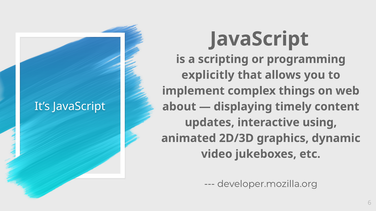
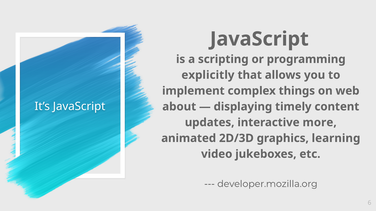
using: using -> more
dynamic: dynamic -> learning
